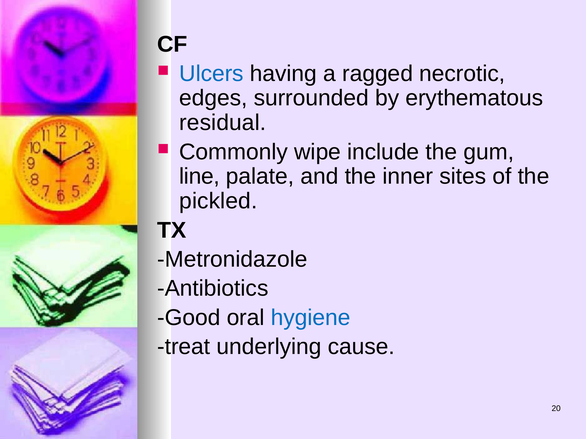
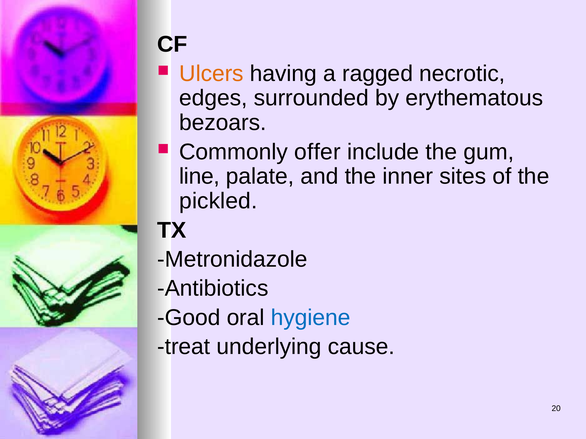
Ulcers colour: blue -> orange
residual: residual -> bezoars
wipe: wipe -> offer
